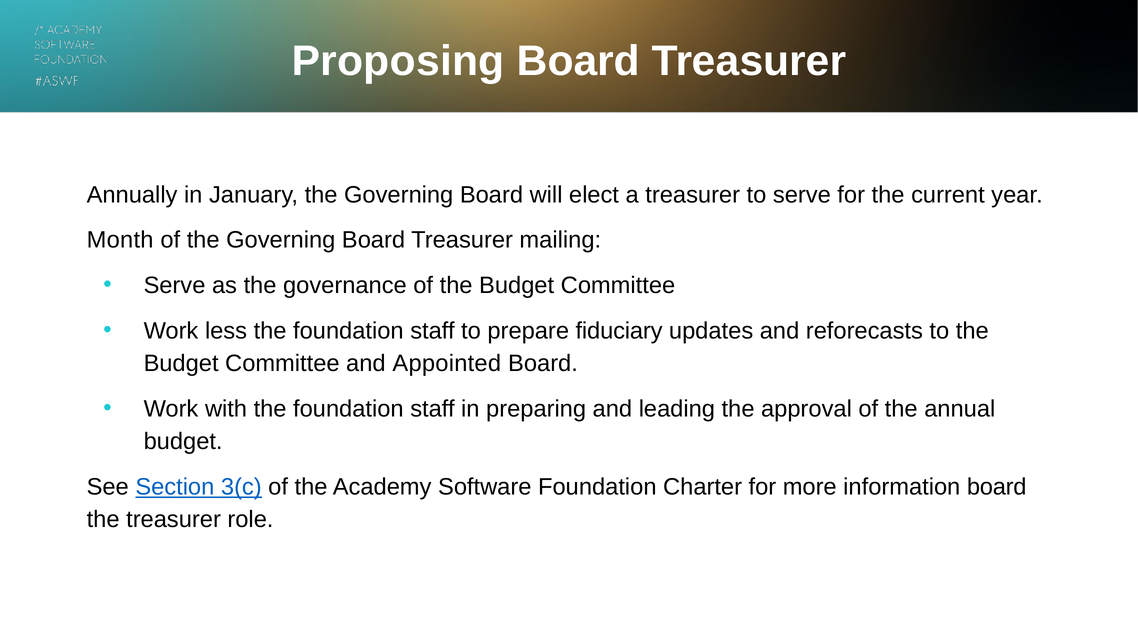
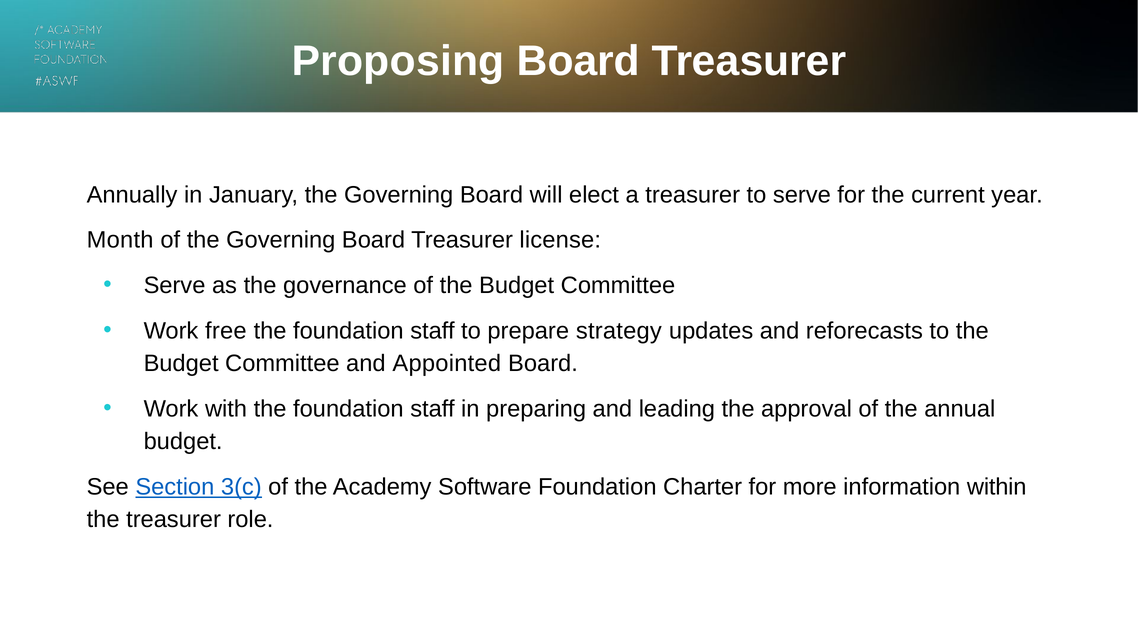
mailing: mailing -> license
less: less -> free
fiduciary: fiduciary -> strategy
information board: board -> within
